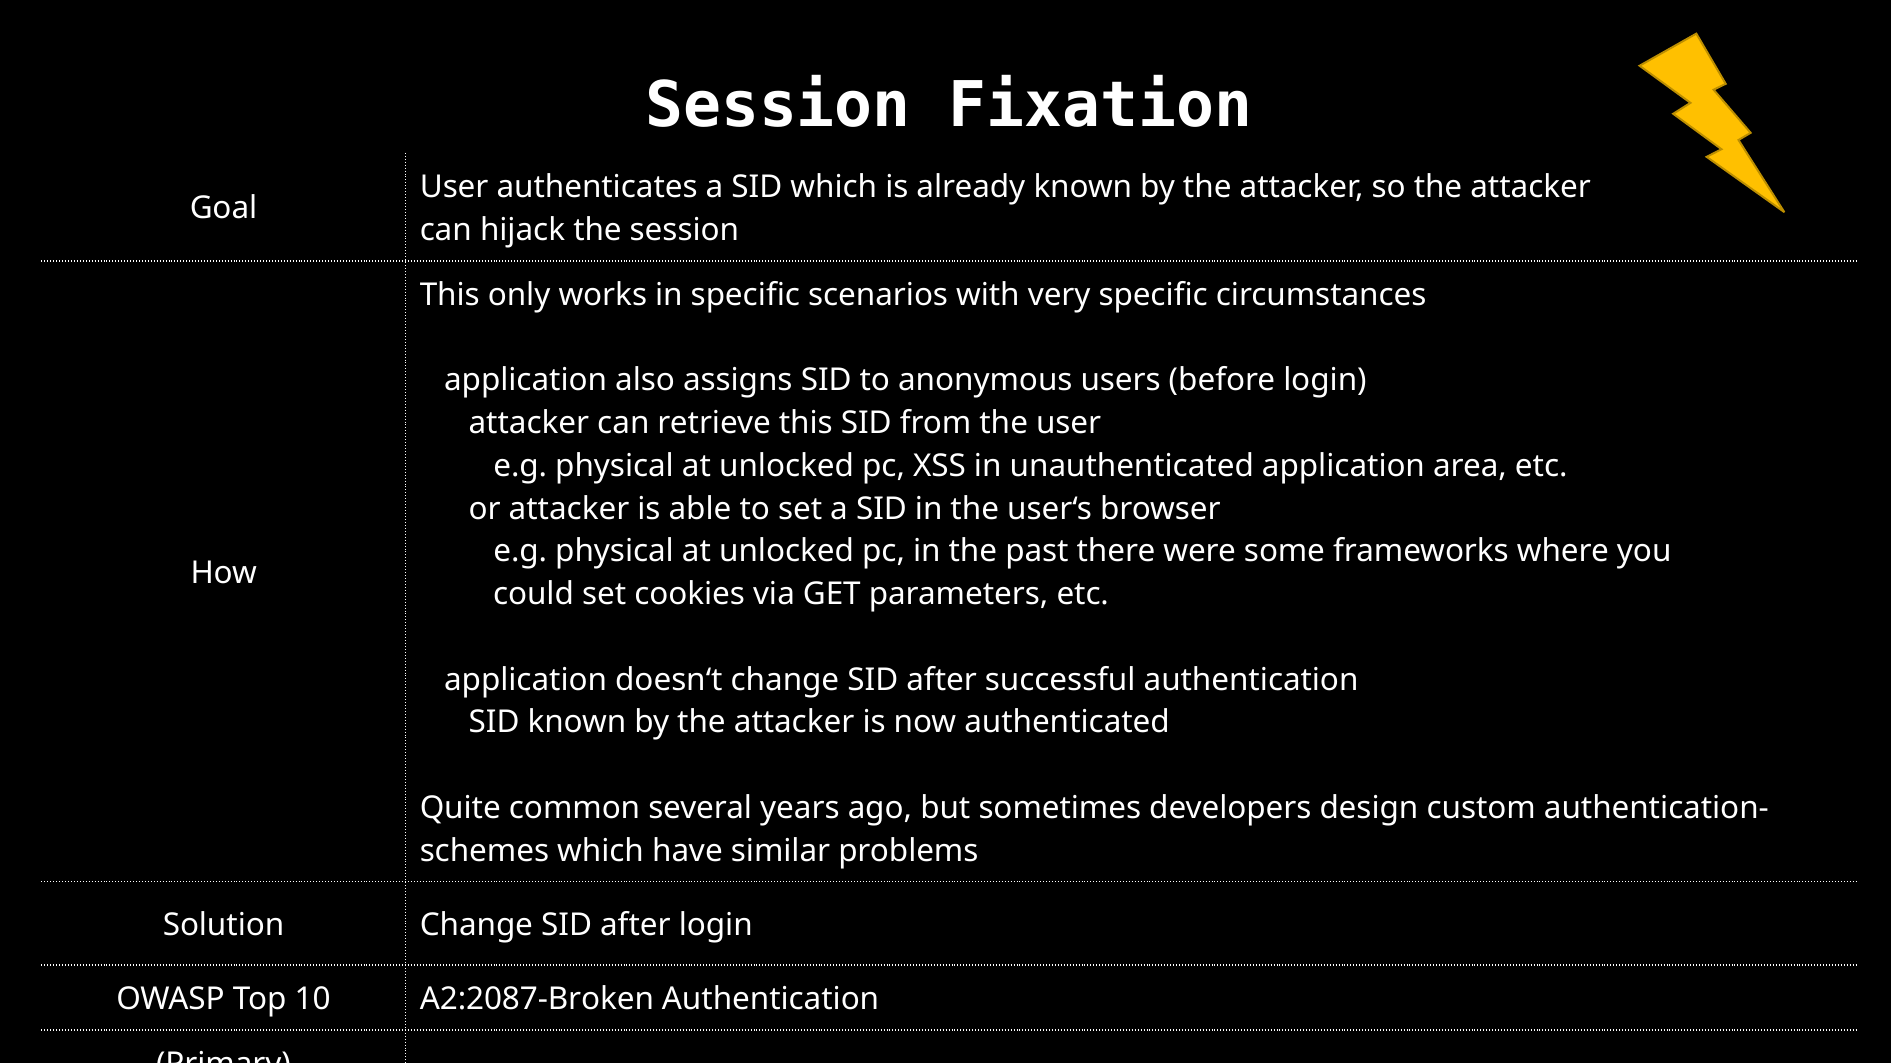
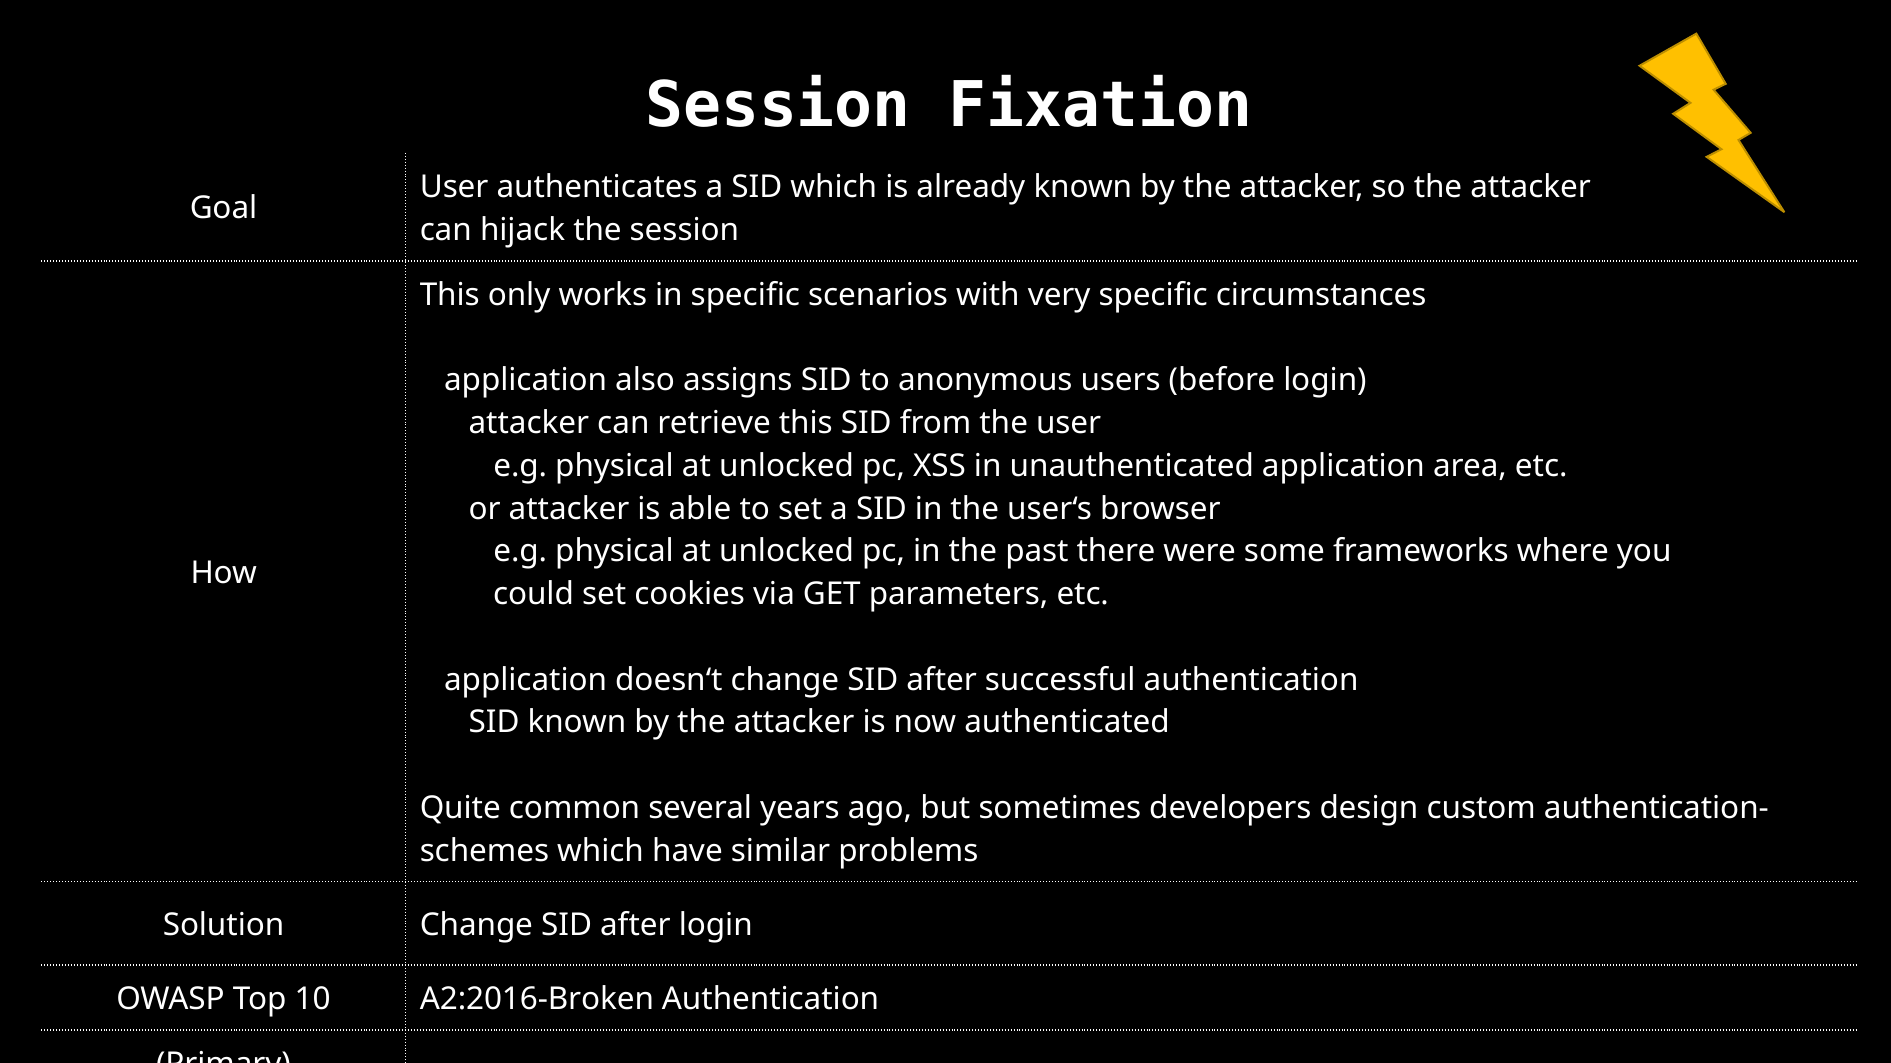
A2:2087-Broken: A2:2087-Broken -> A2:2016-Broken
